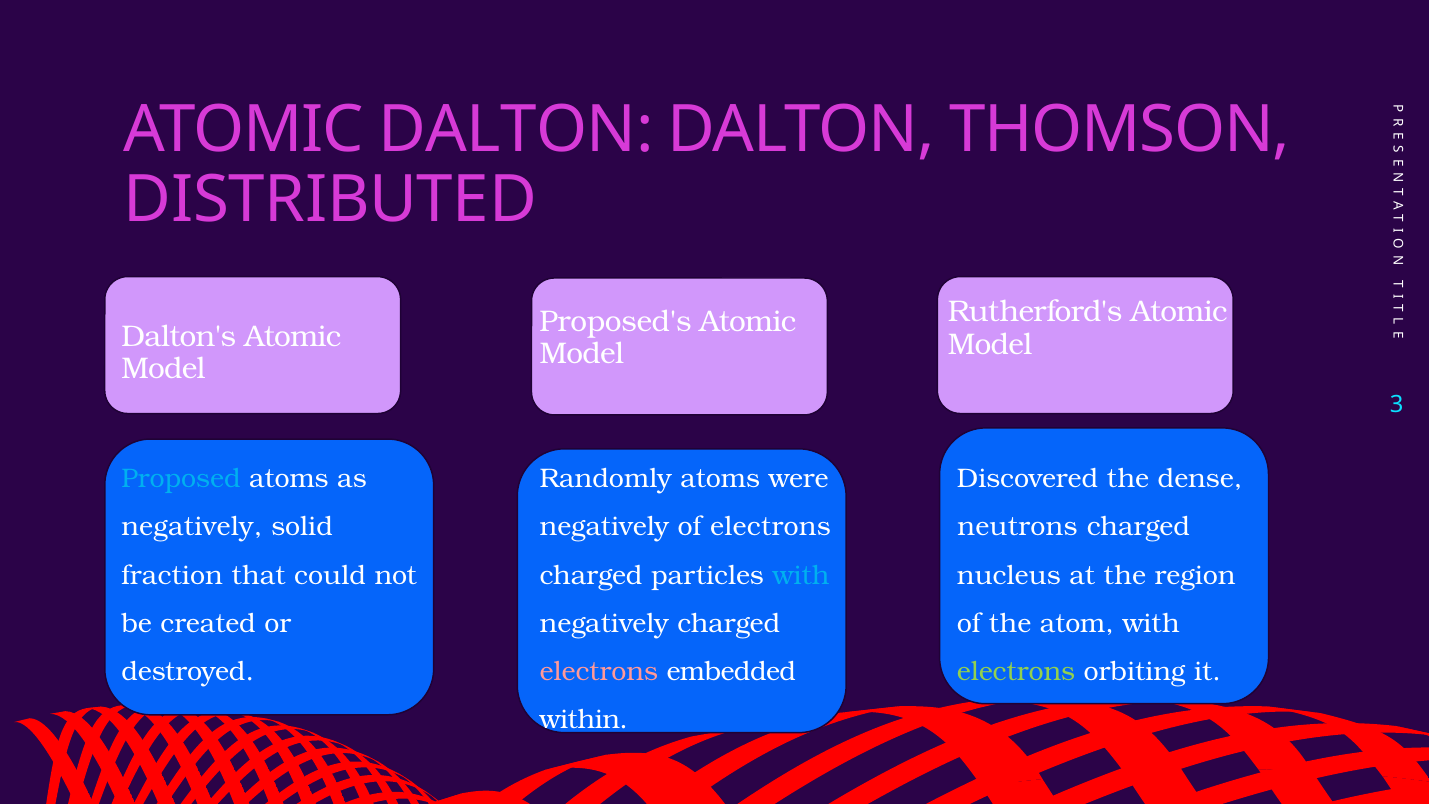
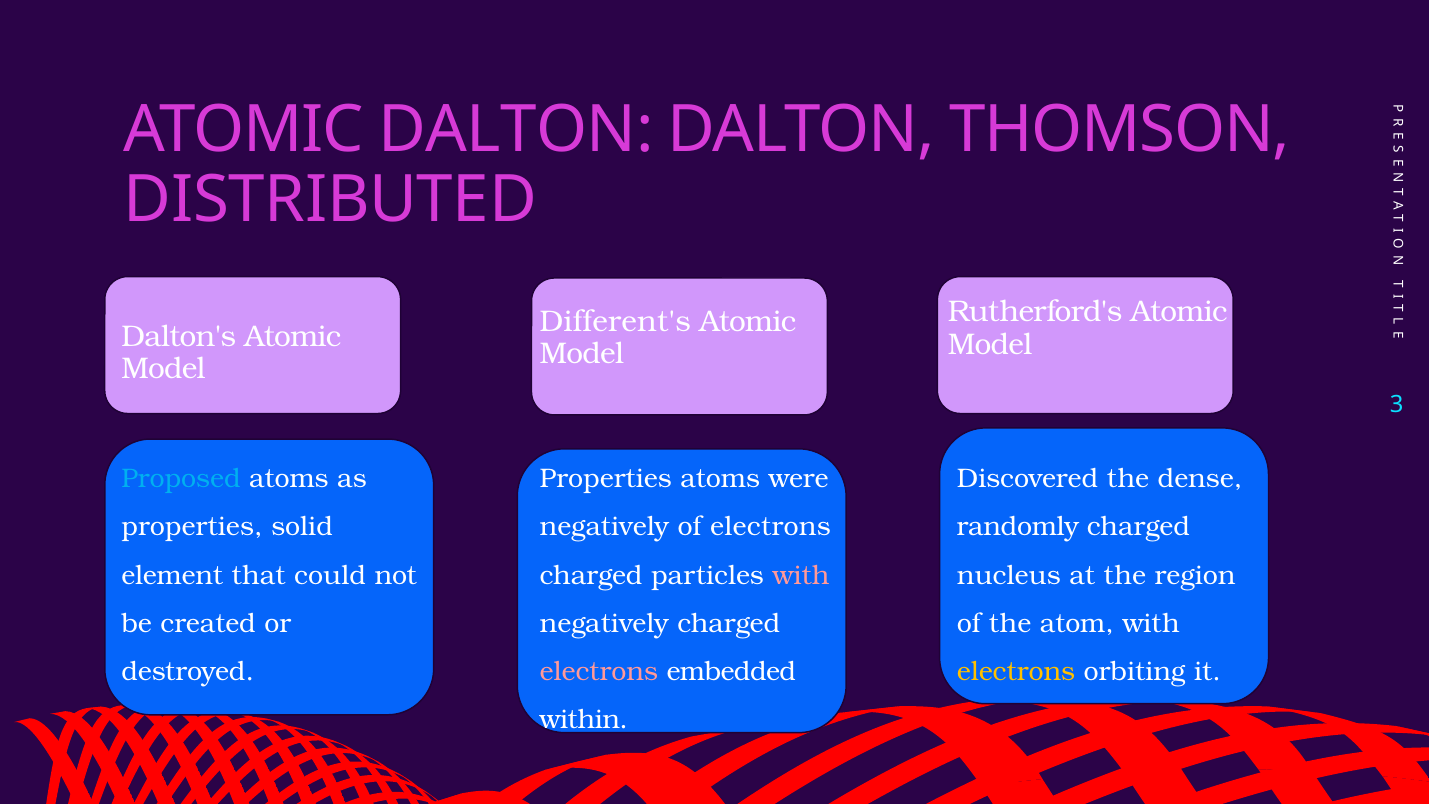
Proposed's: Proposed's -> Different's
Randomly at (606, 479): Randomly -> Properties
negatively at (192, 527): negatively -> properties
neutrons: neutrons -> randomly
fraction: fraction -> element
with at (801, 575) colour: light blue -> pink
electrons at (1016, 672) colour: light green -> yellow
